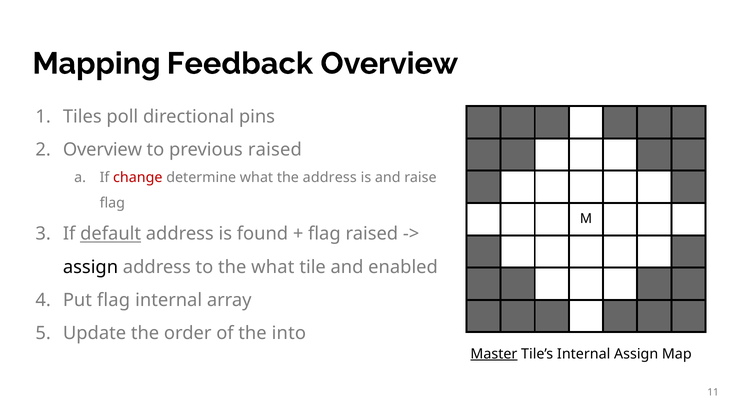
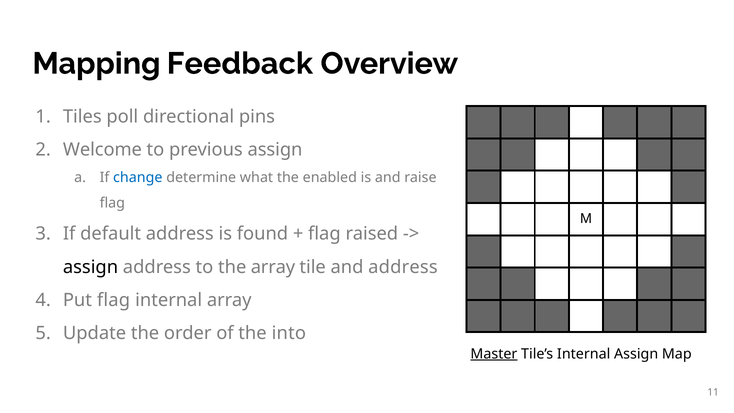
Overview at (103, 149): Overview -> Welcome
previous raised: raised -> assign
change colour: red -> blue
the address: address -> enabled
default underline: present -> none
the what: what -> array
and enabled: enabled -> address
